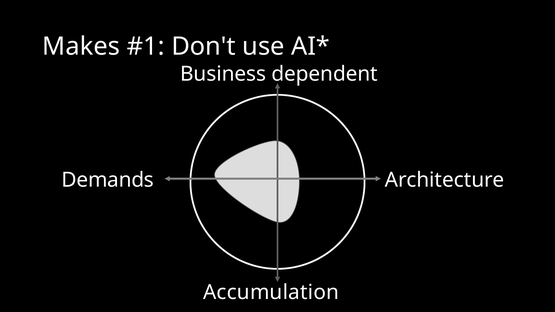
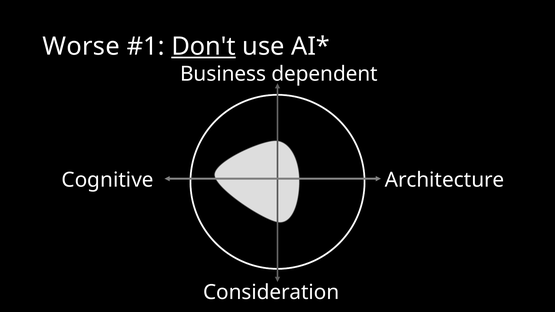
Makes: Makes -> Worse
Don't underline: none -> present
Demands: Demands -> Cognitive
Accumulation: Accumulation -> Consideration
